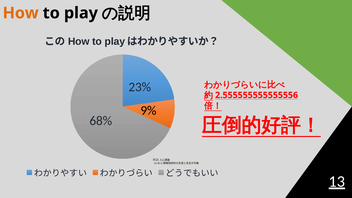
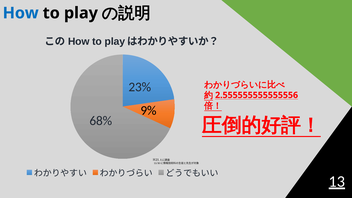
How at (21, 13) colour: orange -> blue
